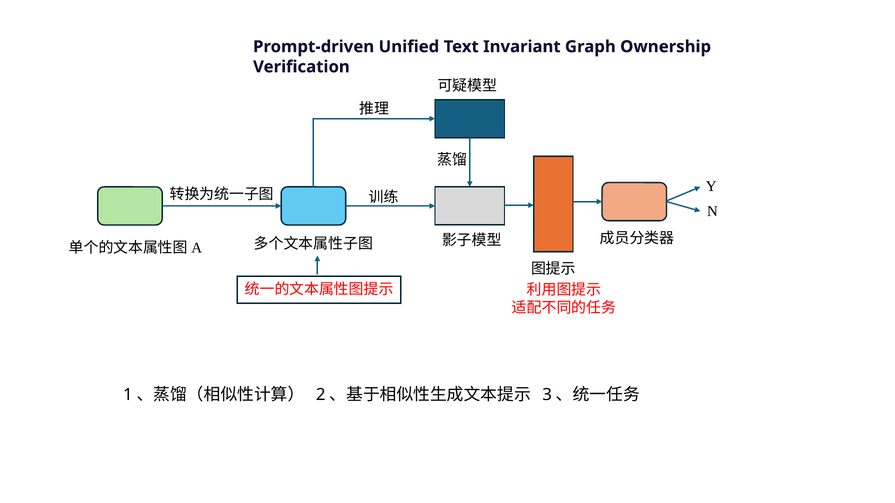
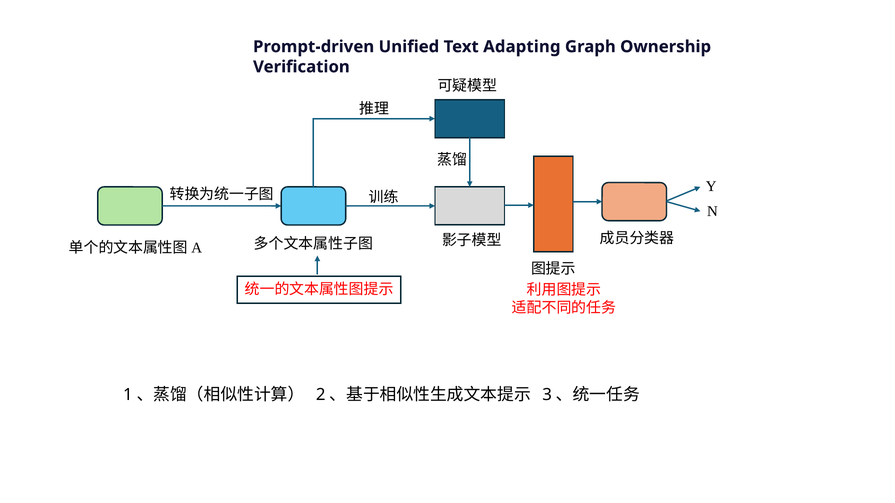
Invariant: Invariant -> Adapting
